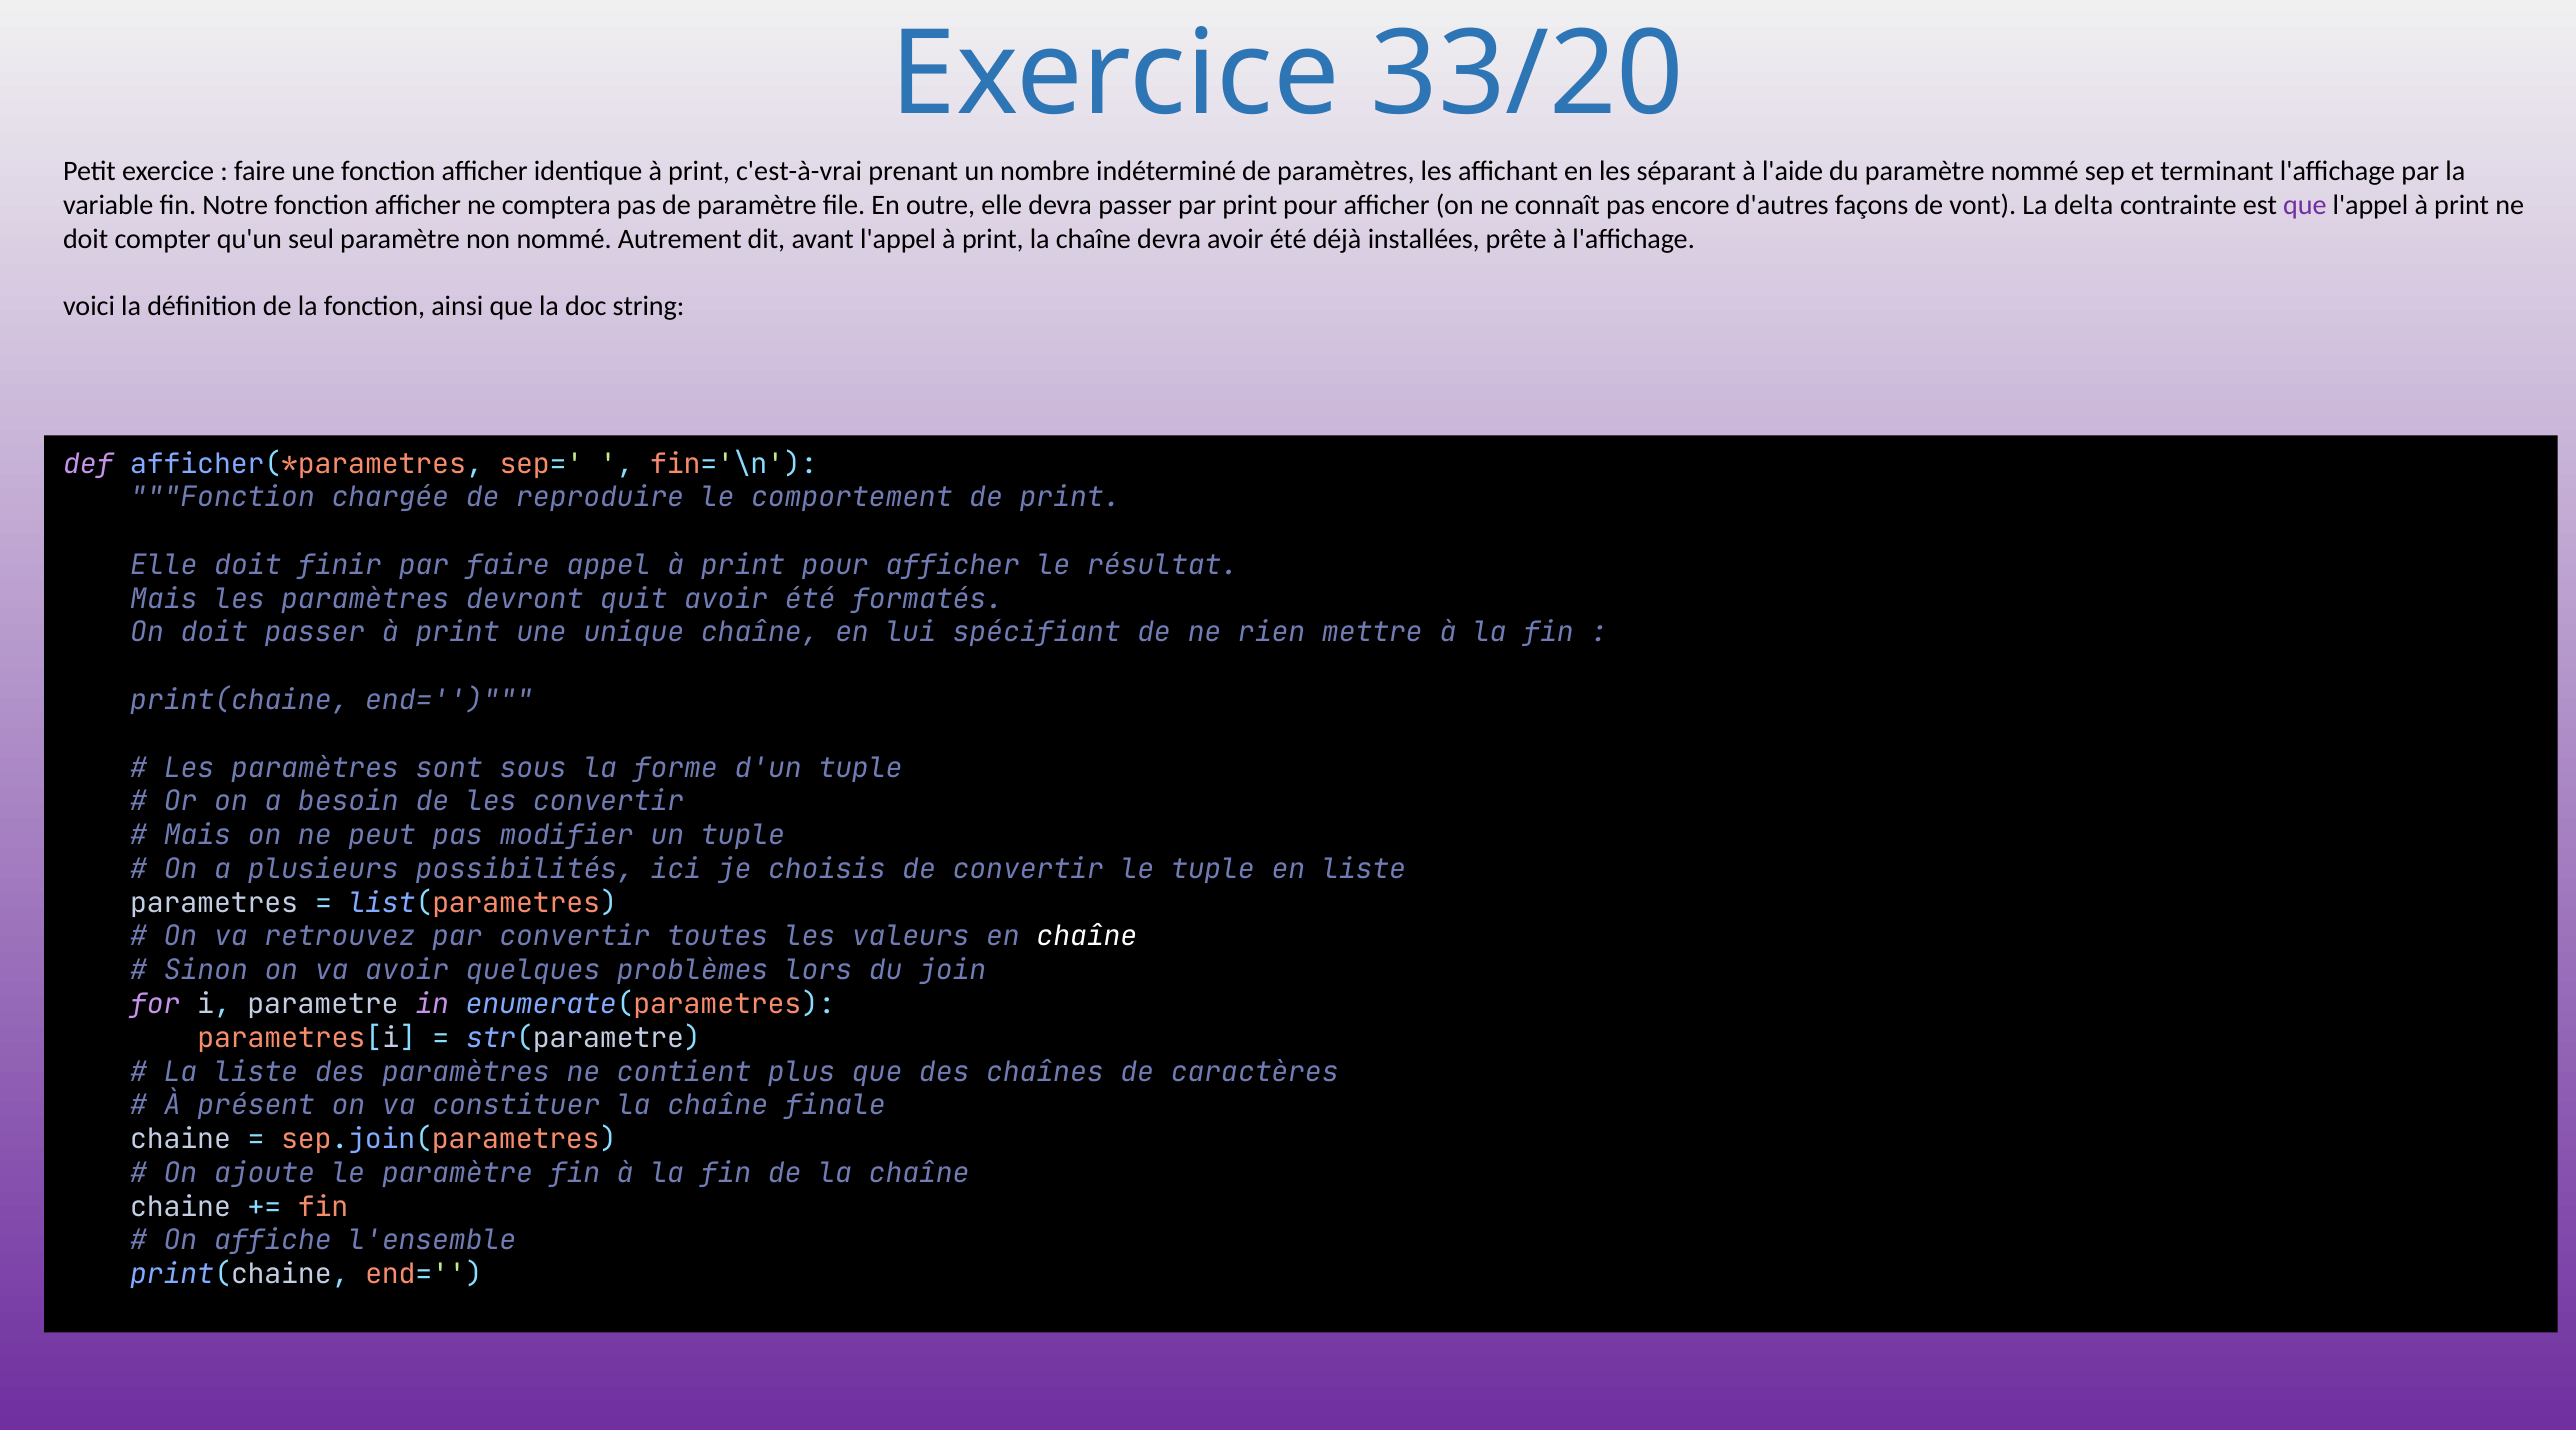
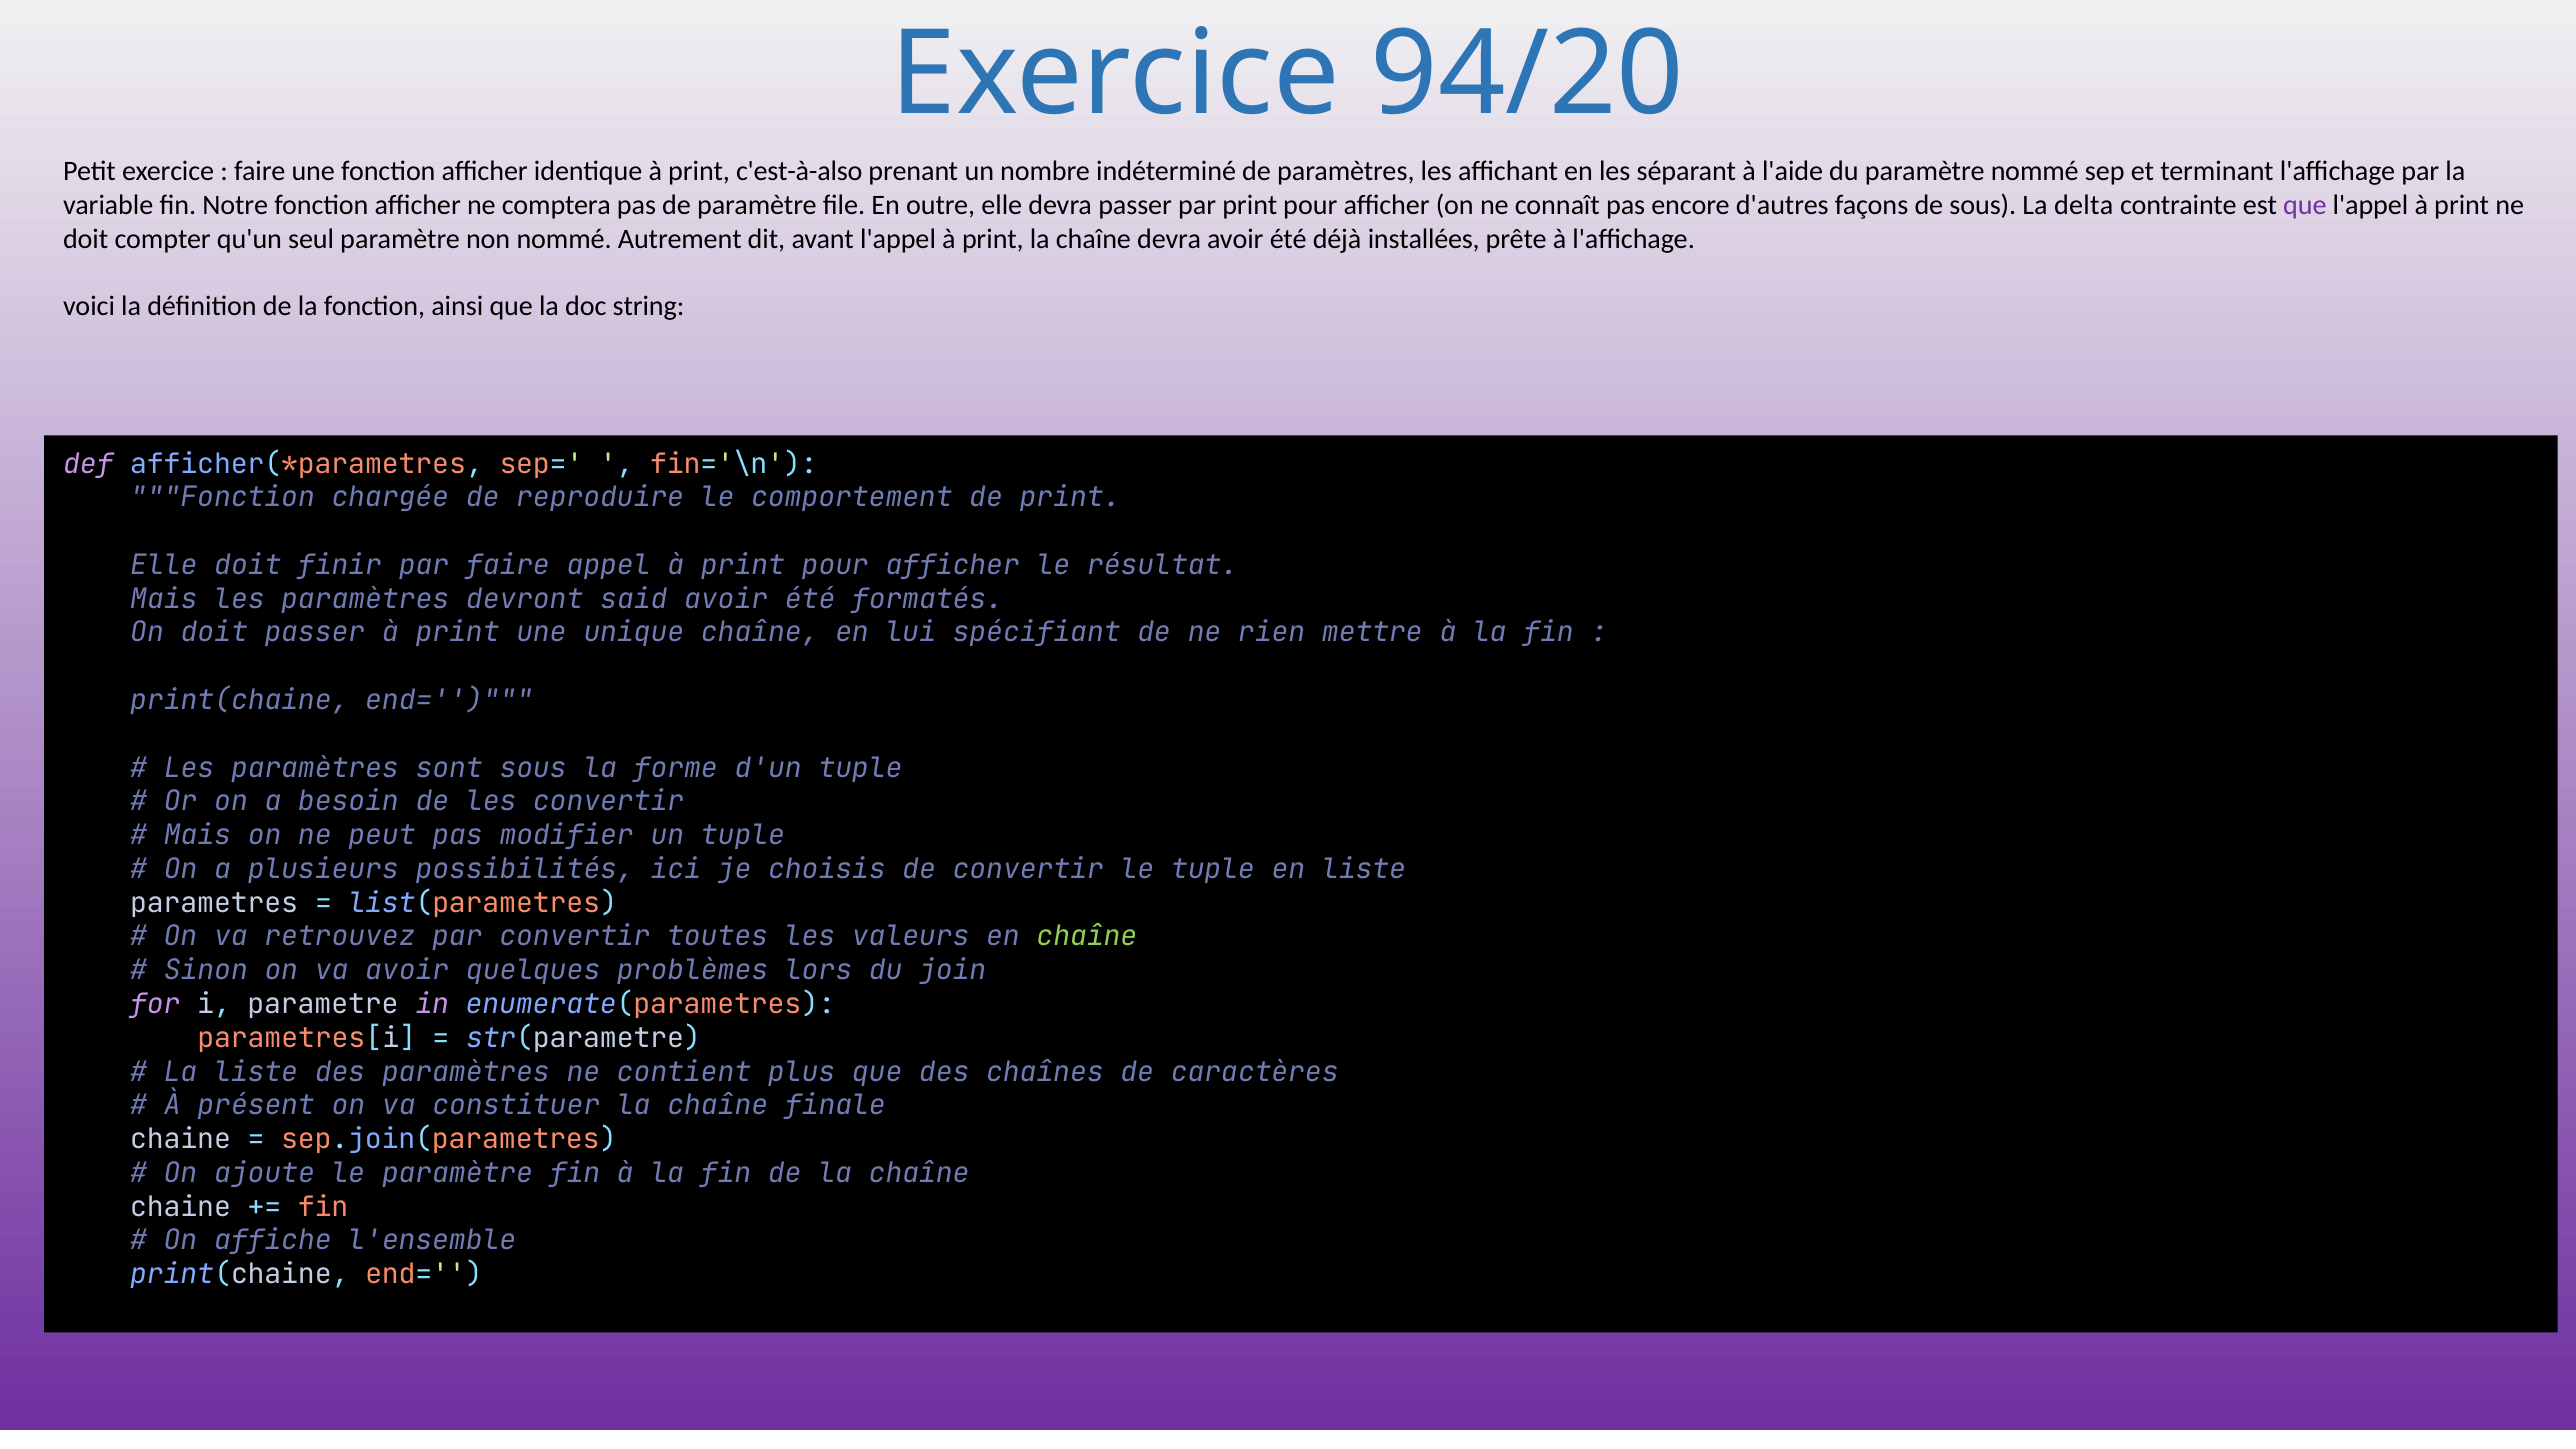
33/20: 33/20 -> 94/20
c'est-à-vrai: c'est-à-vrai -> c'est-à-also
de vont: vont -> sous
quit: quit -> said
chaîne at (1087, 937) colour: white -> light green
